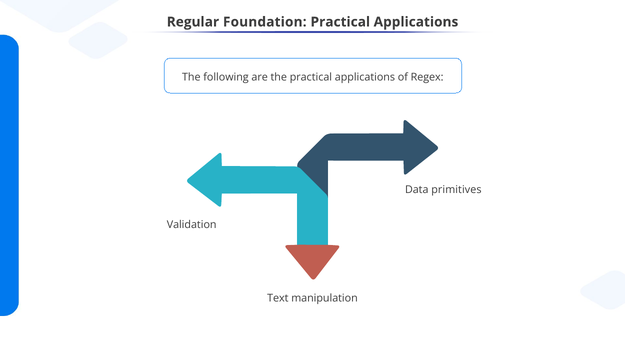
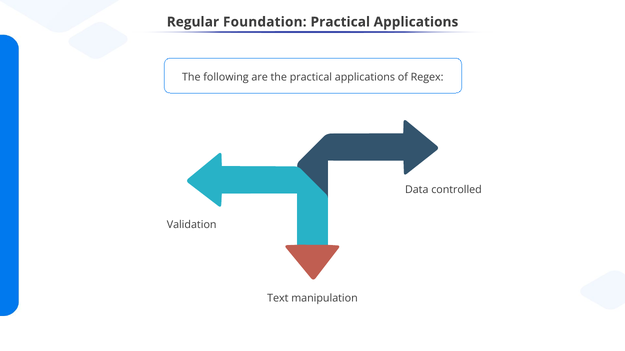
primitives: primitives -> controlled
